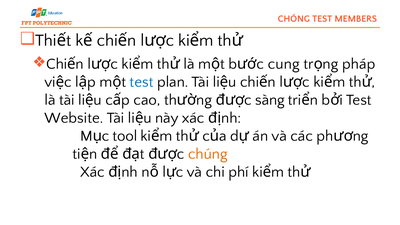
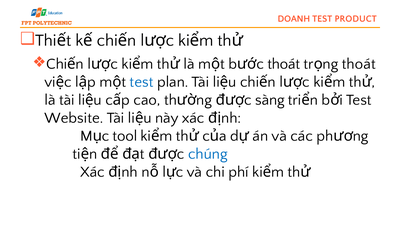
CHÓNG: CHÓNG -> DOANH
MEMBERS: MEMBERS -> PRODUCT
cung at (284, 64): cung -> thoát
pháp at (359, 64): pháp -> thoát
chúng colour: orange -> blue
